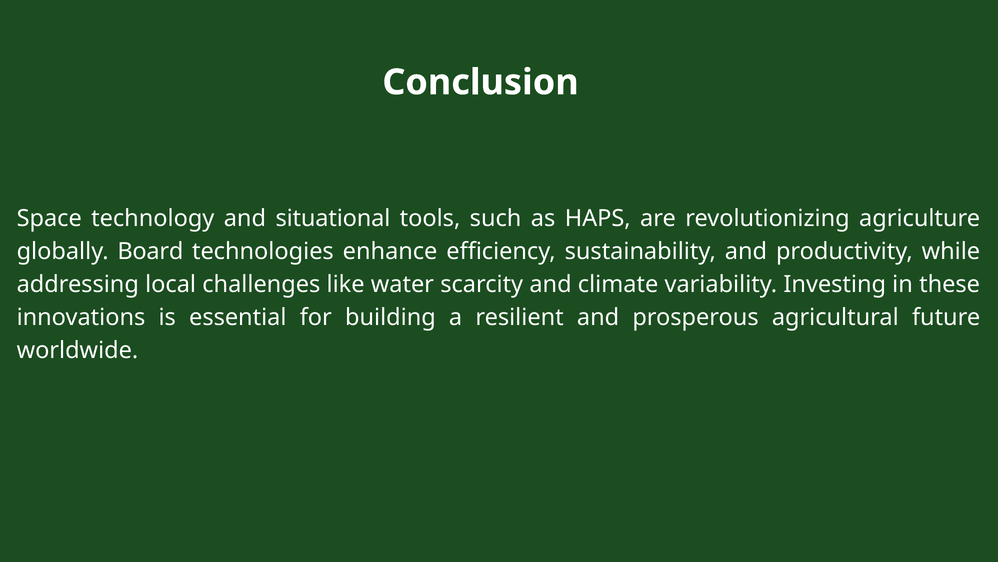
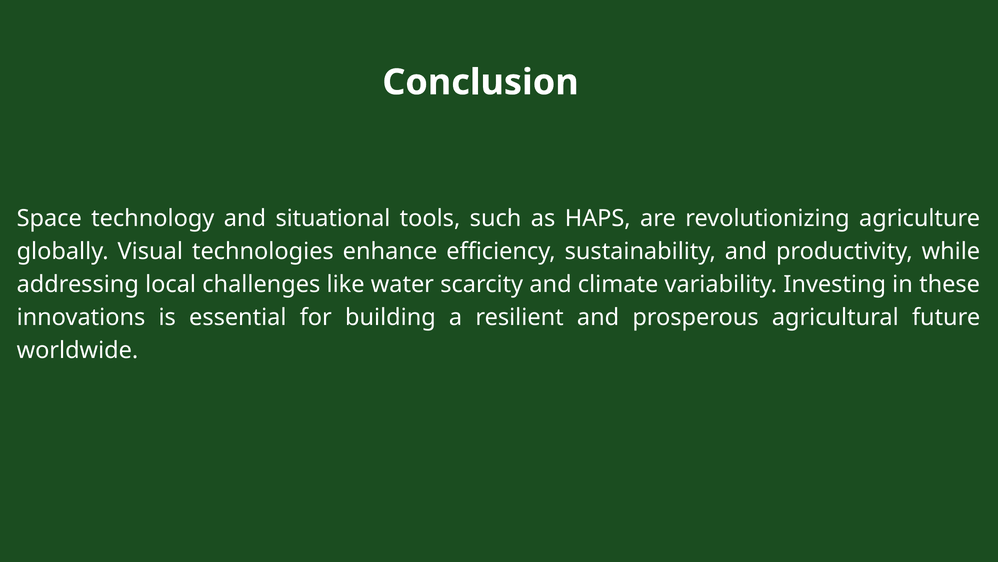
Board: Board -> Visual
